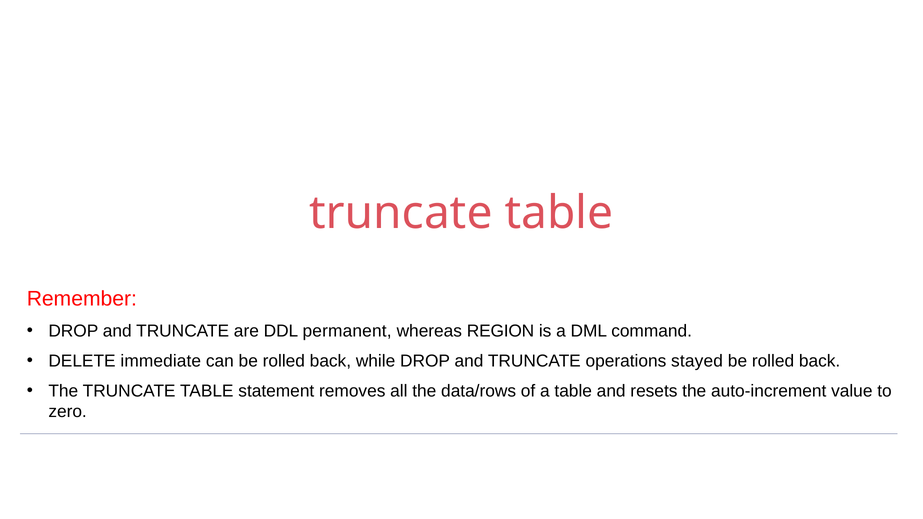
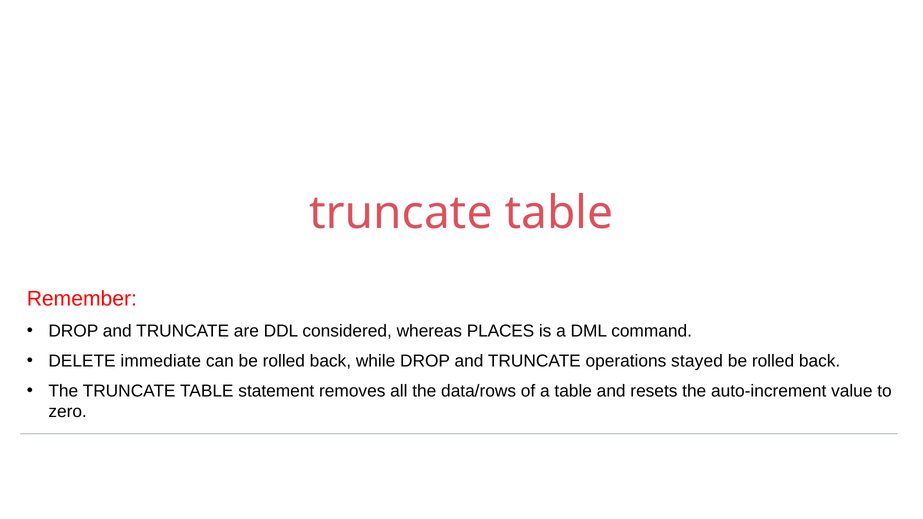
permanent: permanent -> considered
REGION: REGION -> PLACES
